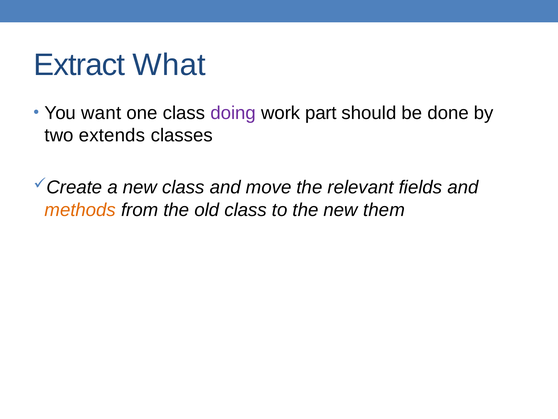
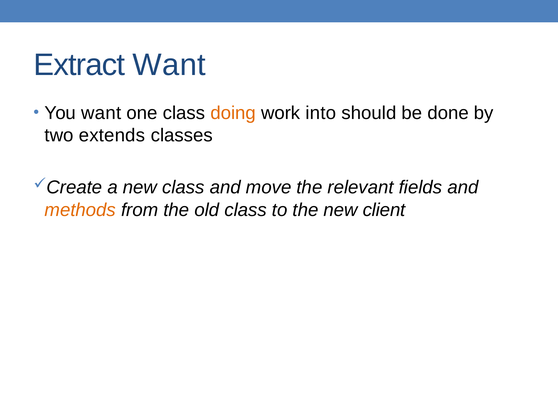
Extract What: What -> Want
doing colour: purple -> orange
part: part -> into
them: them -> client
